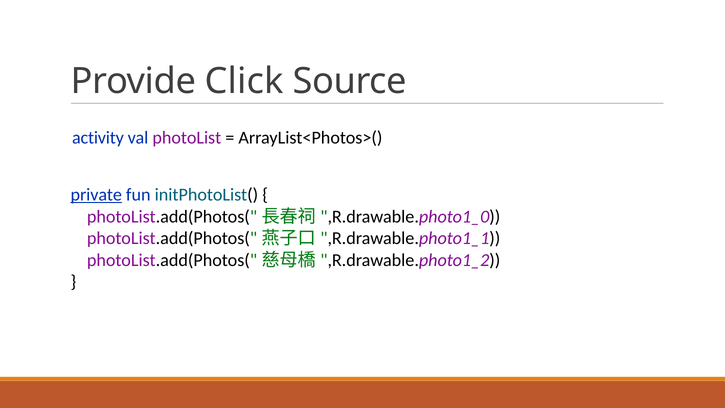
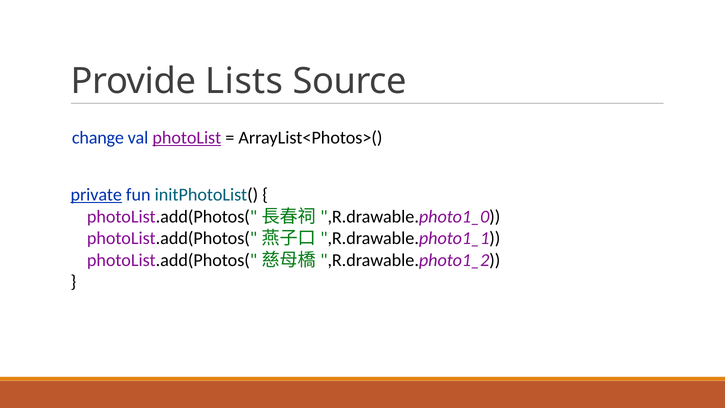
Click: Click -> Lists
activity: activity -> change
photoList underline: none -> present
